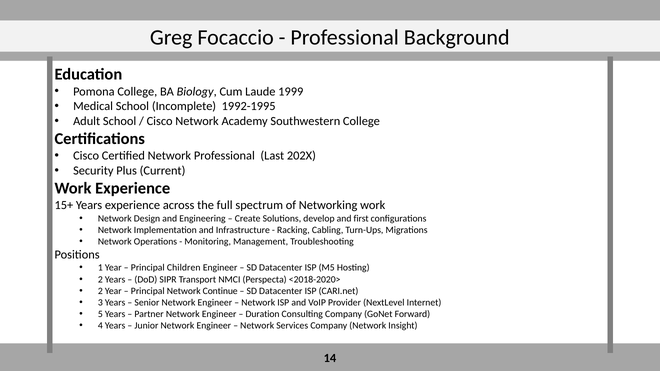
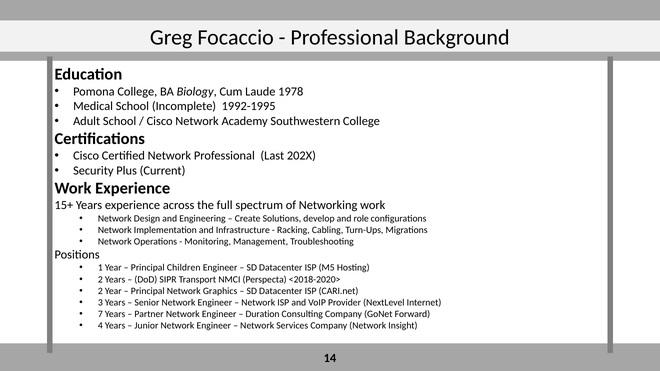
1999: 1999 -> 1978
first: first -> role
Continue: Continue -> Graphics
5: 5 -> 7
